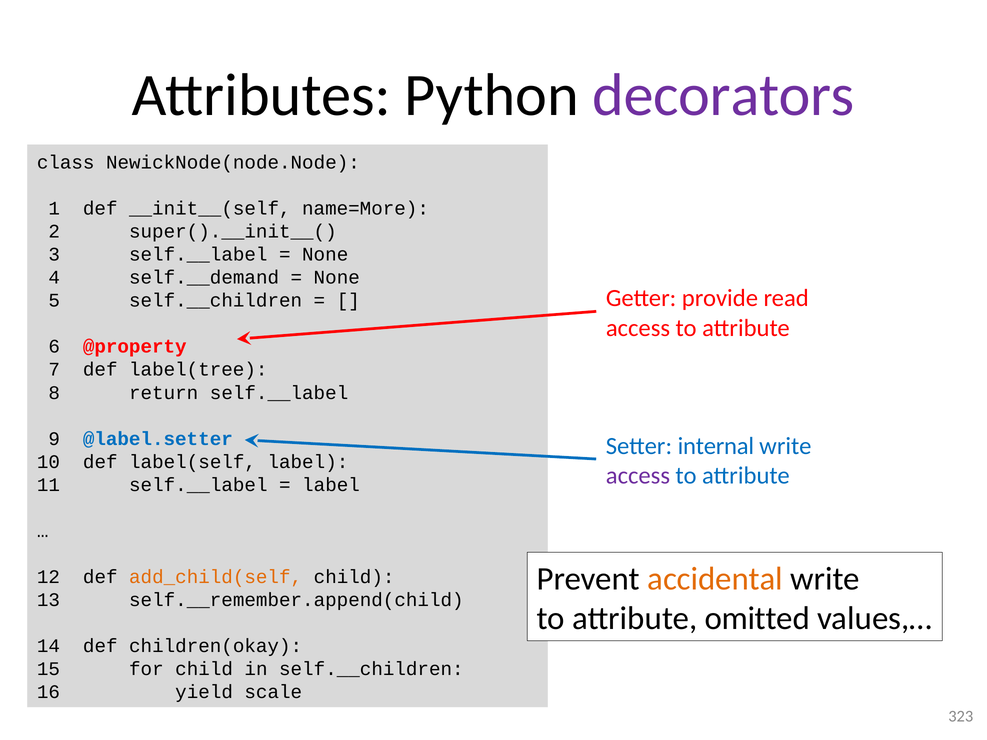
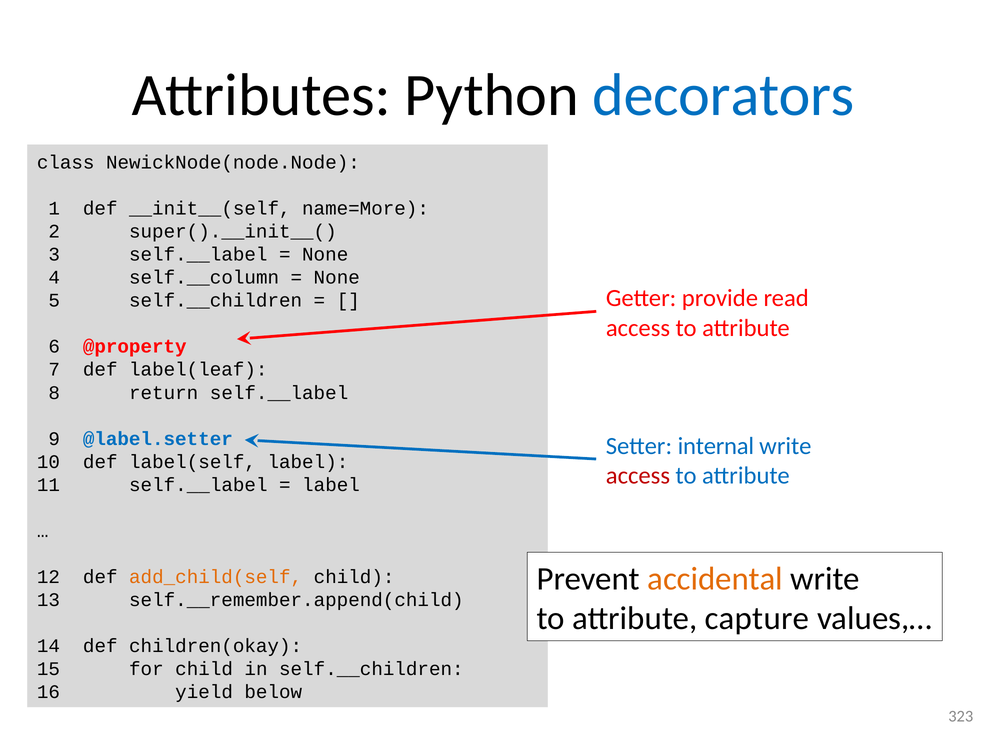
decorators colour: purple -> blue
self.__demand: self.__demand -> self.__column
label(tree: label(tree -> label(leaf
access at (638, 476) colour: purple -> red
omitted: omitted -> capture
scale: scale -> below
